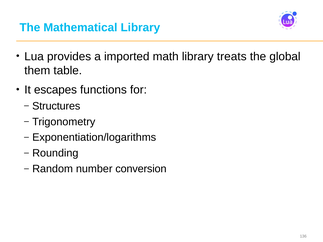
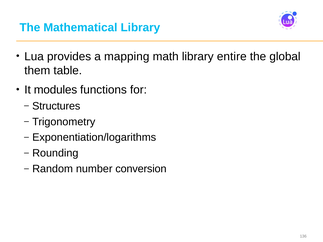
imported: imported -> mapping
treats: treats -> entire
escapes: escapes -> modules
